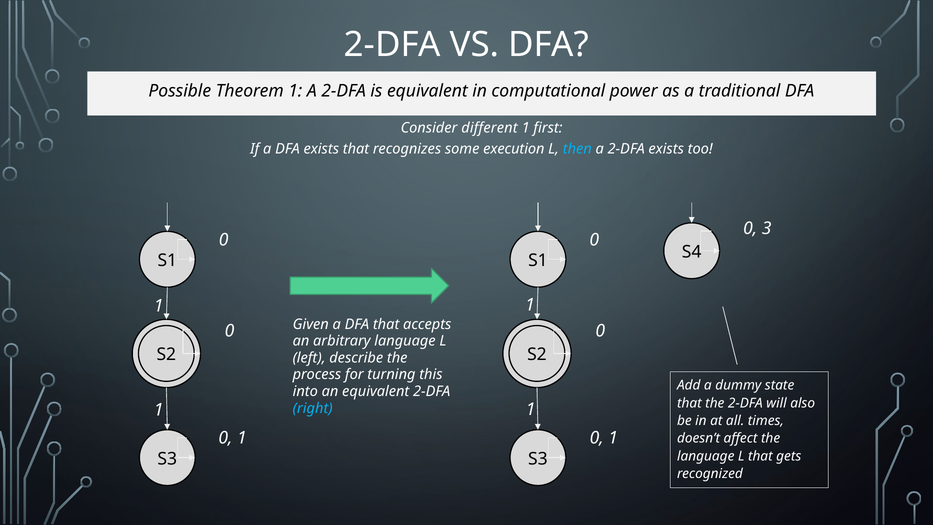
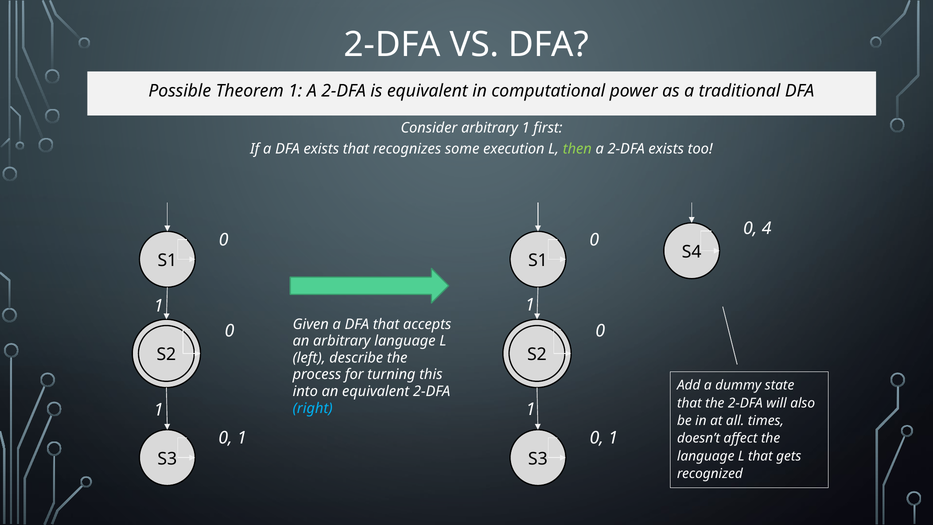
Consider different: different -> arbitrary
then colour: light blue -> light green
3: 3 -> 4
